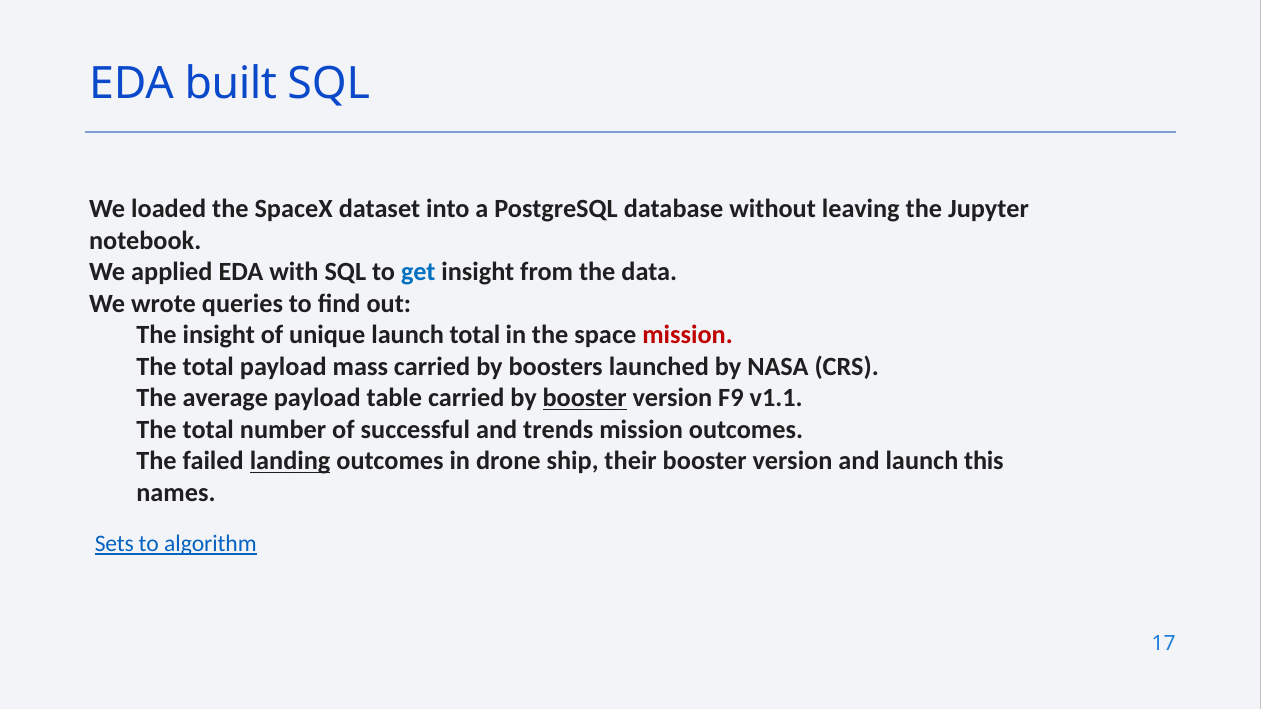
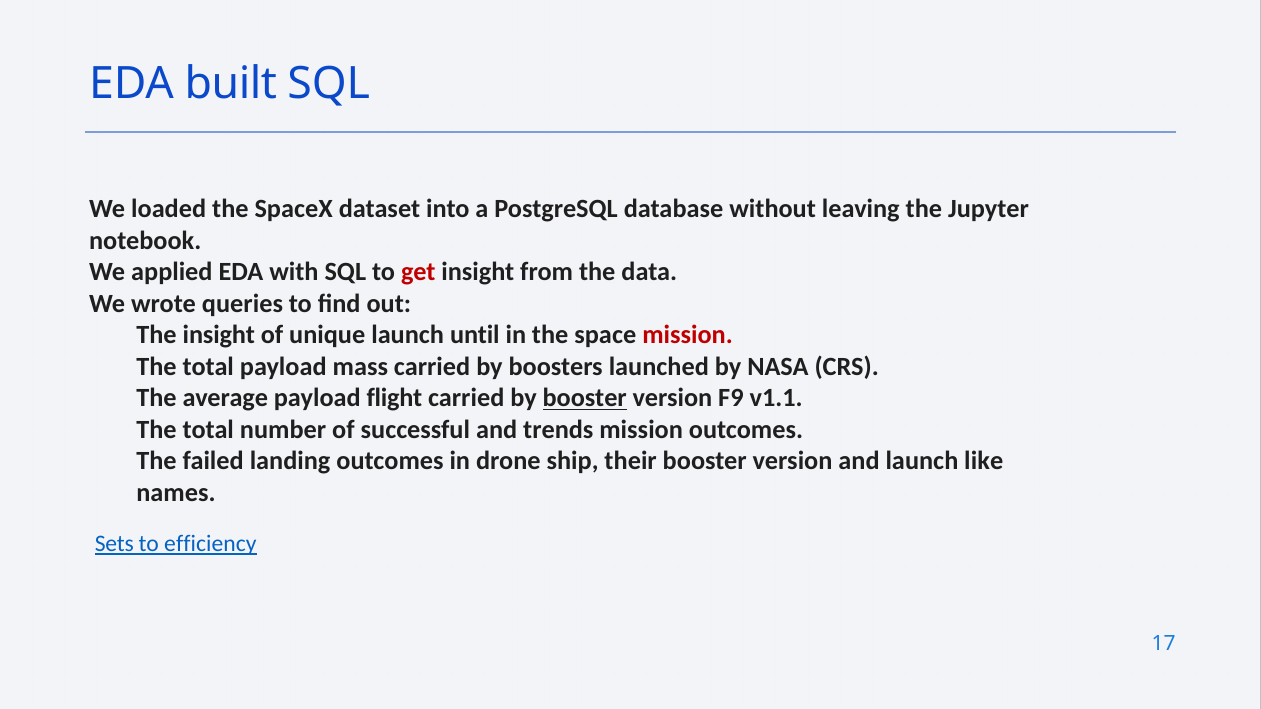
get colour: blue -> red
launch total: total -> until
table: table -> flight
landing underline: present -> none
this: this -> like
algorithm: algorithm -> efficiency
